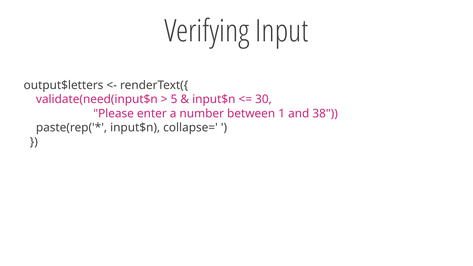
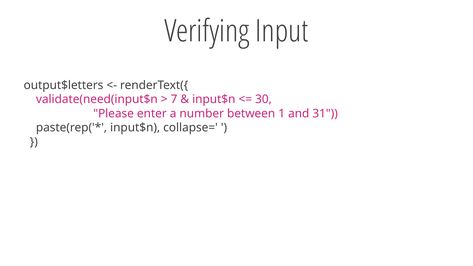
5: 5 -> 7
38: 38 -> 31
